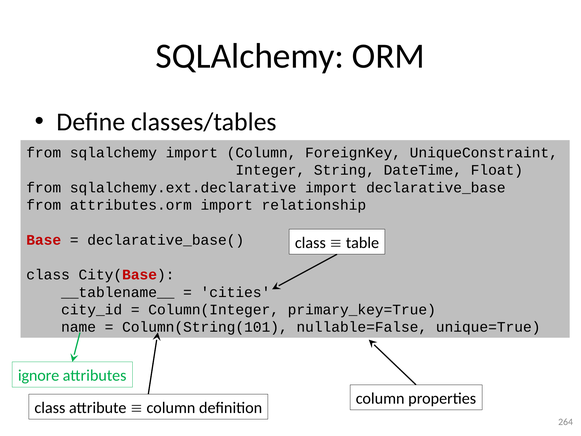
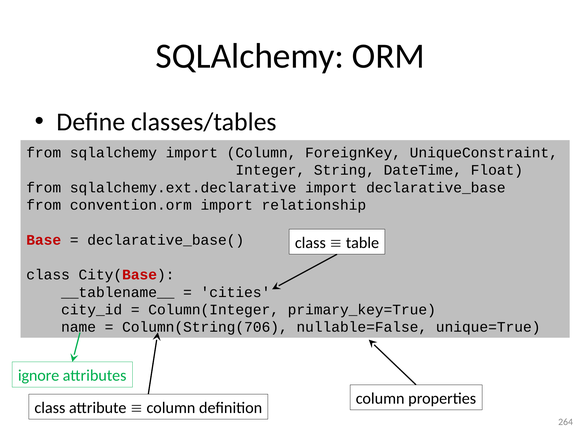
attributes.orm: attributes.orm -> convention.orm
Column(String(101: Column(String(101 -> Column(String(706
